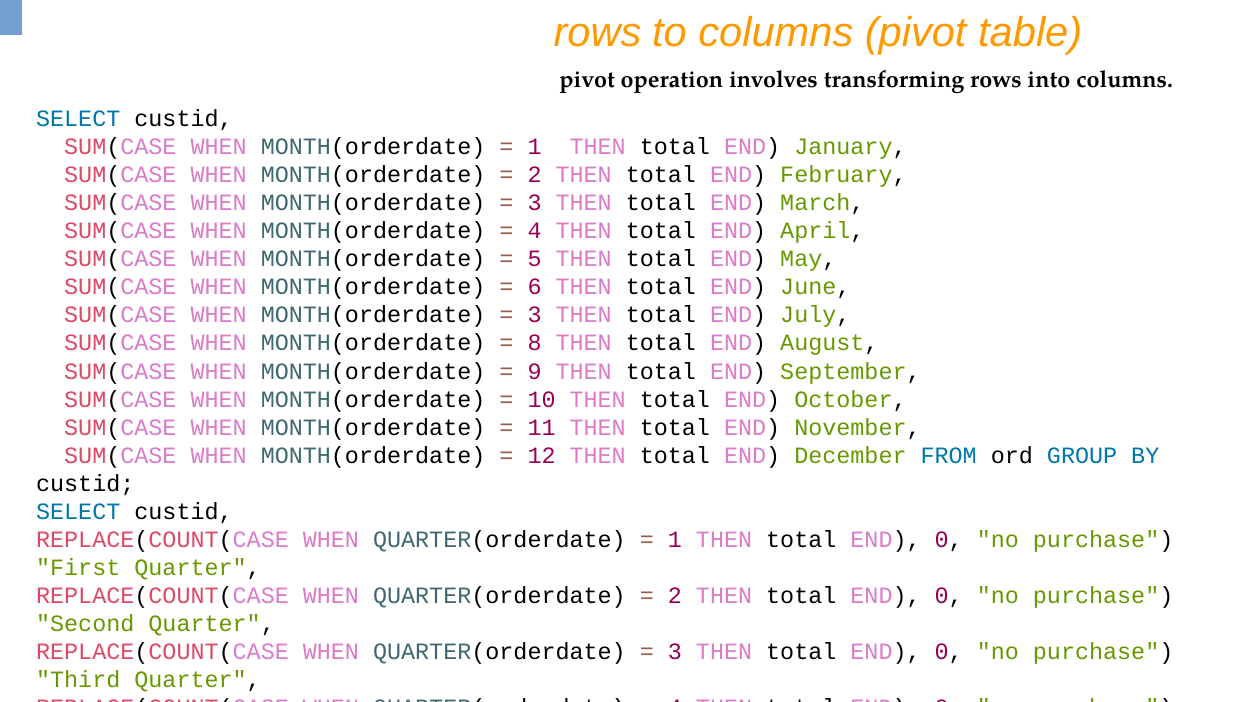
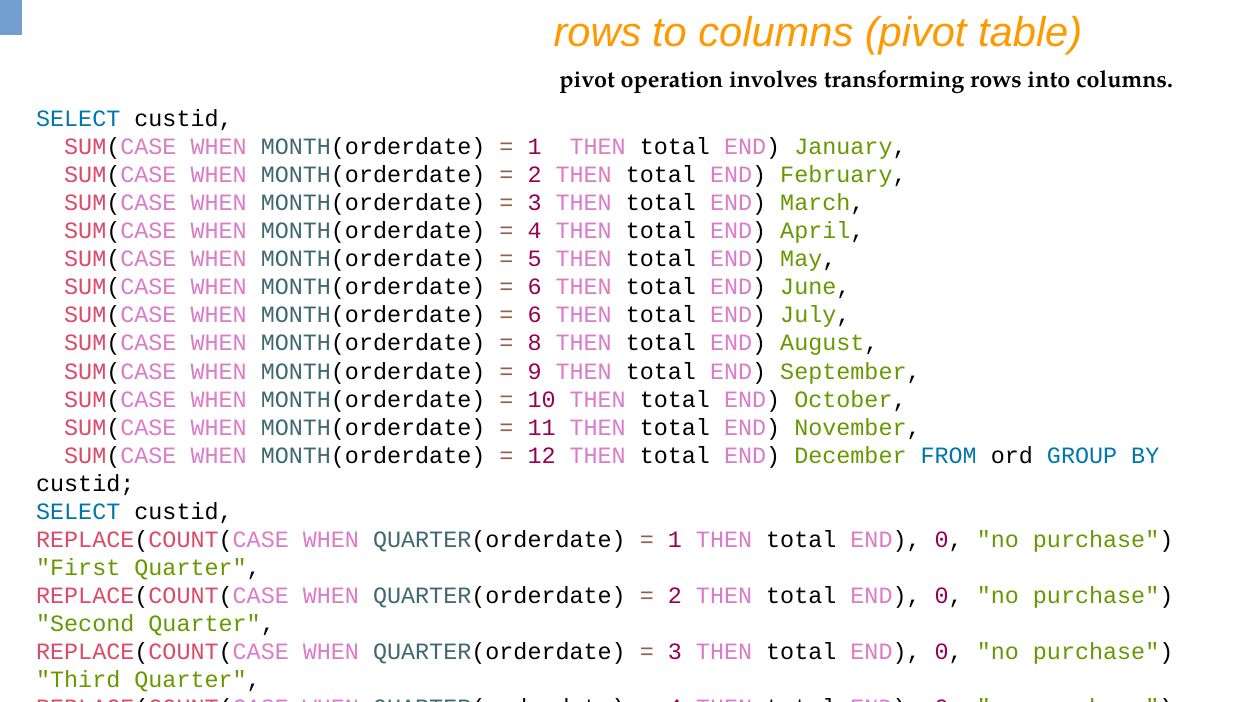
3 at (535, 315): 3 -> 6
